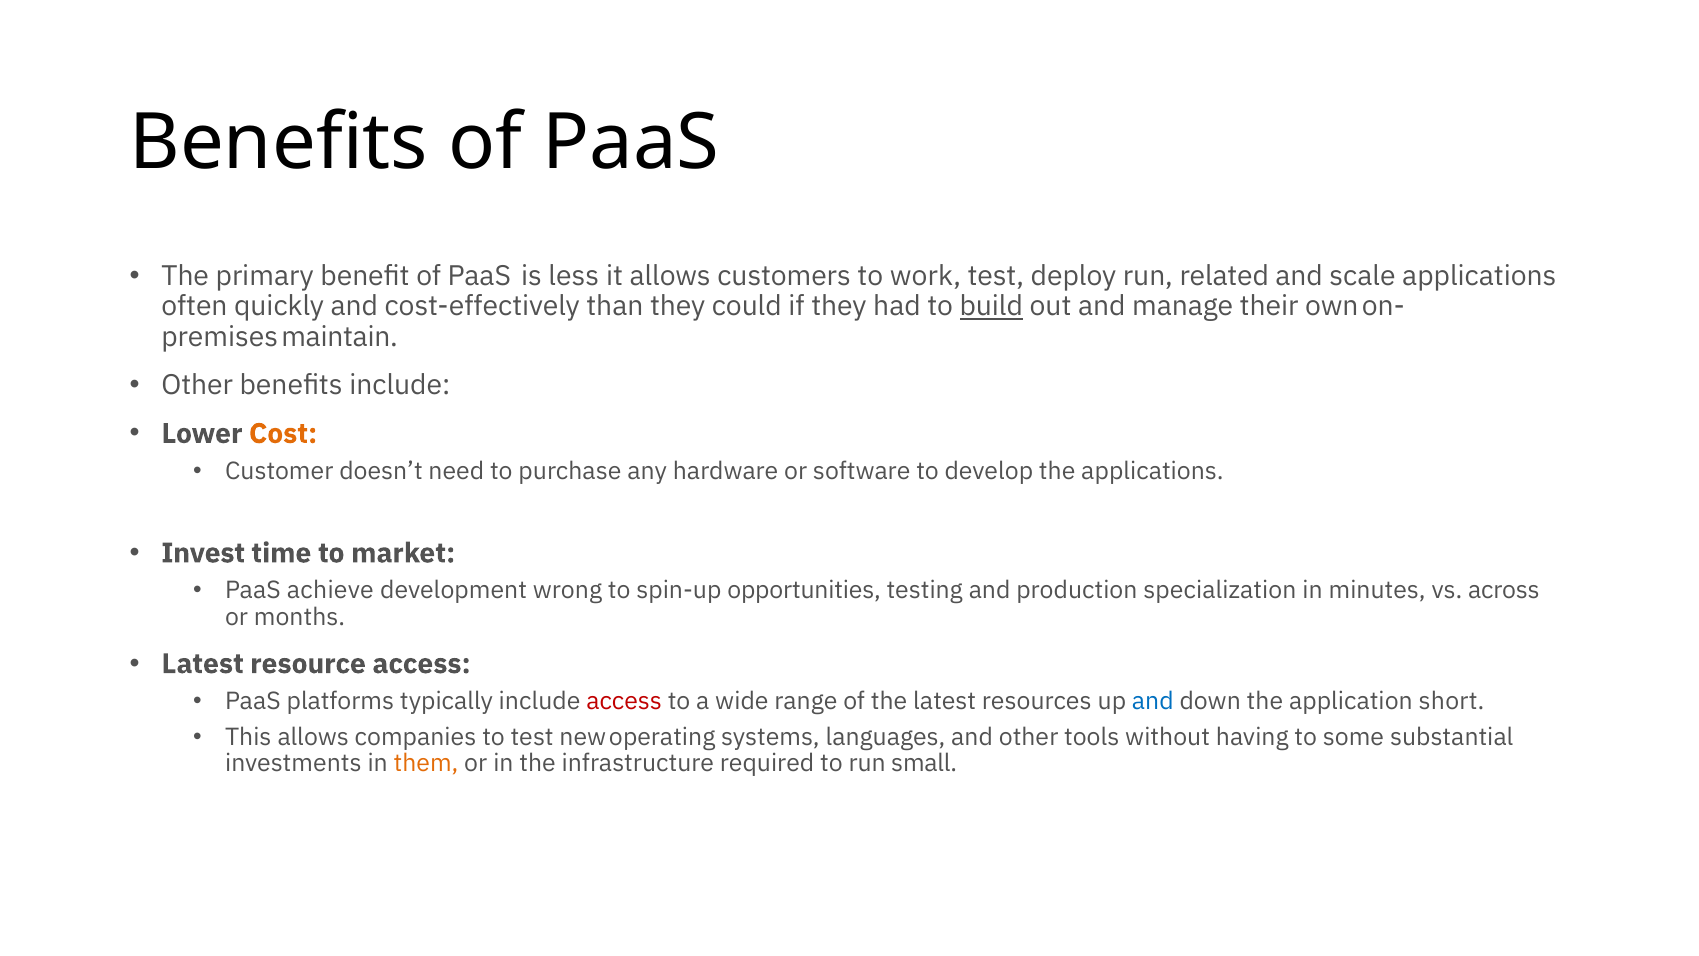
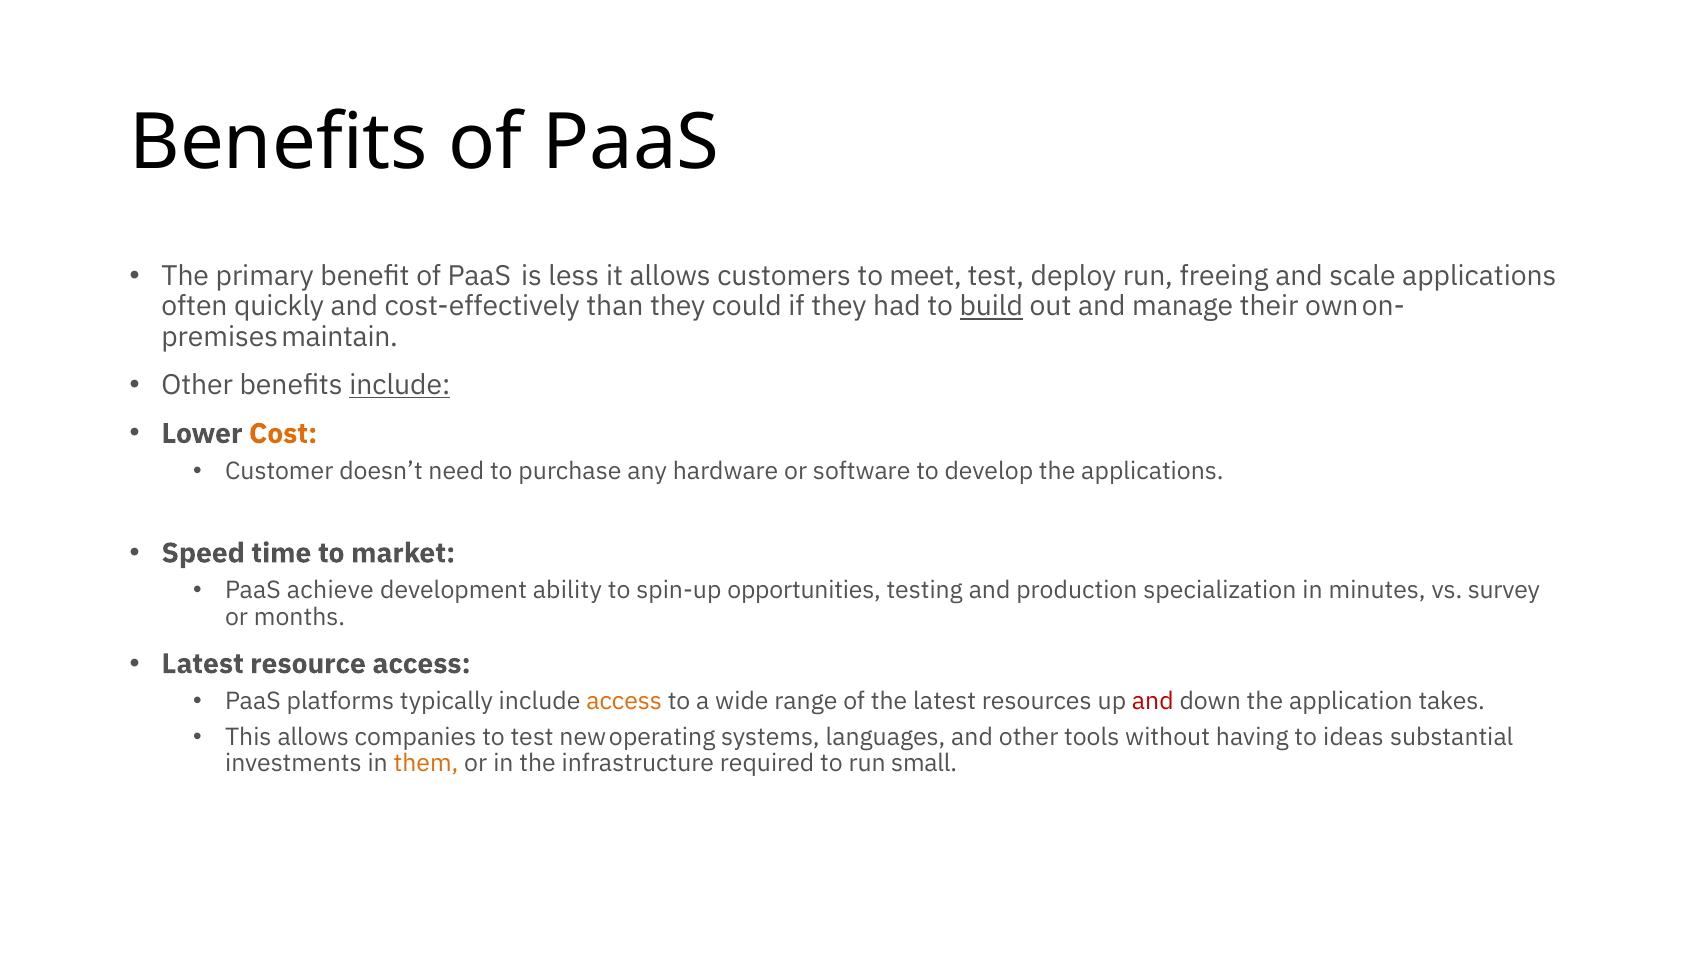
work: work -> meet
related: related -> freeing
include at (400, 385) underline: none -> present
Invest: Invest -> Speed
wrong: wrong -> ability
across: across -> survey
access at (624, 701) colour: red -> orange
and at (1153, 701) colour: blue -> red
short: short -> takes
some: some -> ideas
